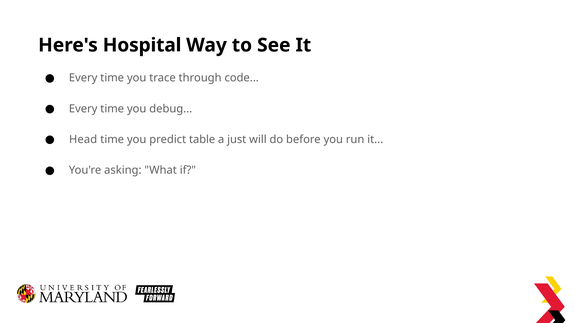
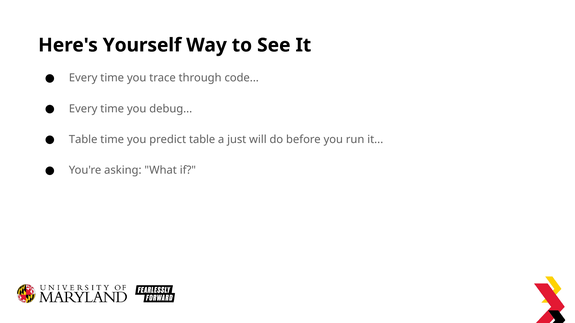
Hospital: Hospital -> Yourself
Head at (83, 140): Head -> Table
